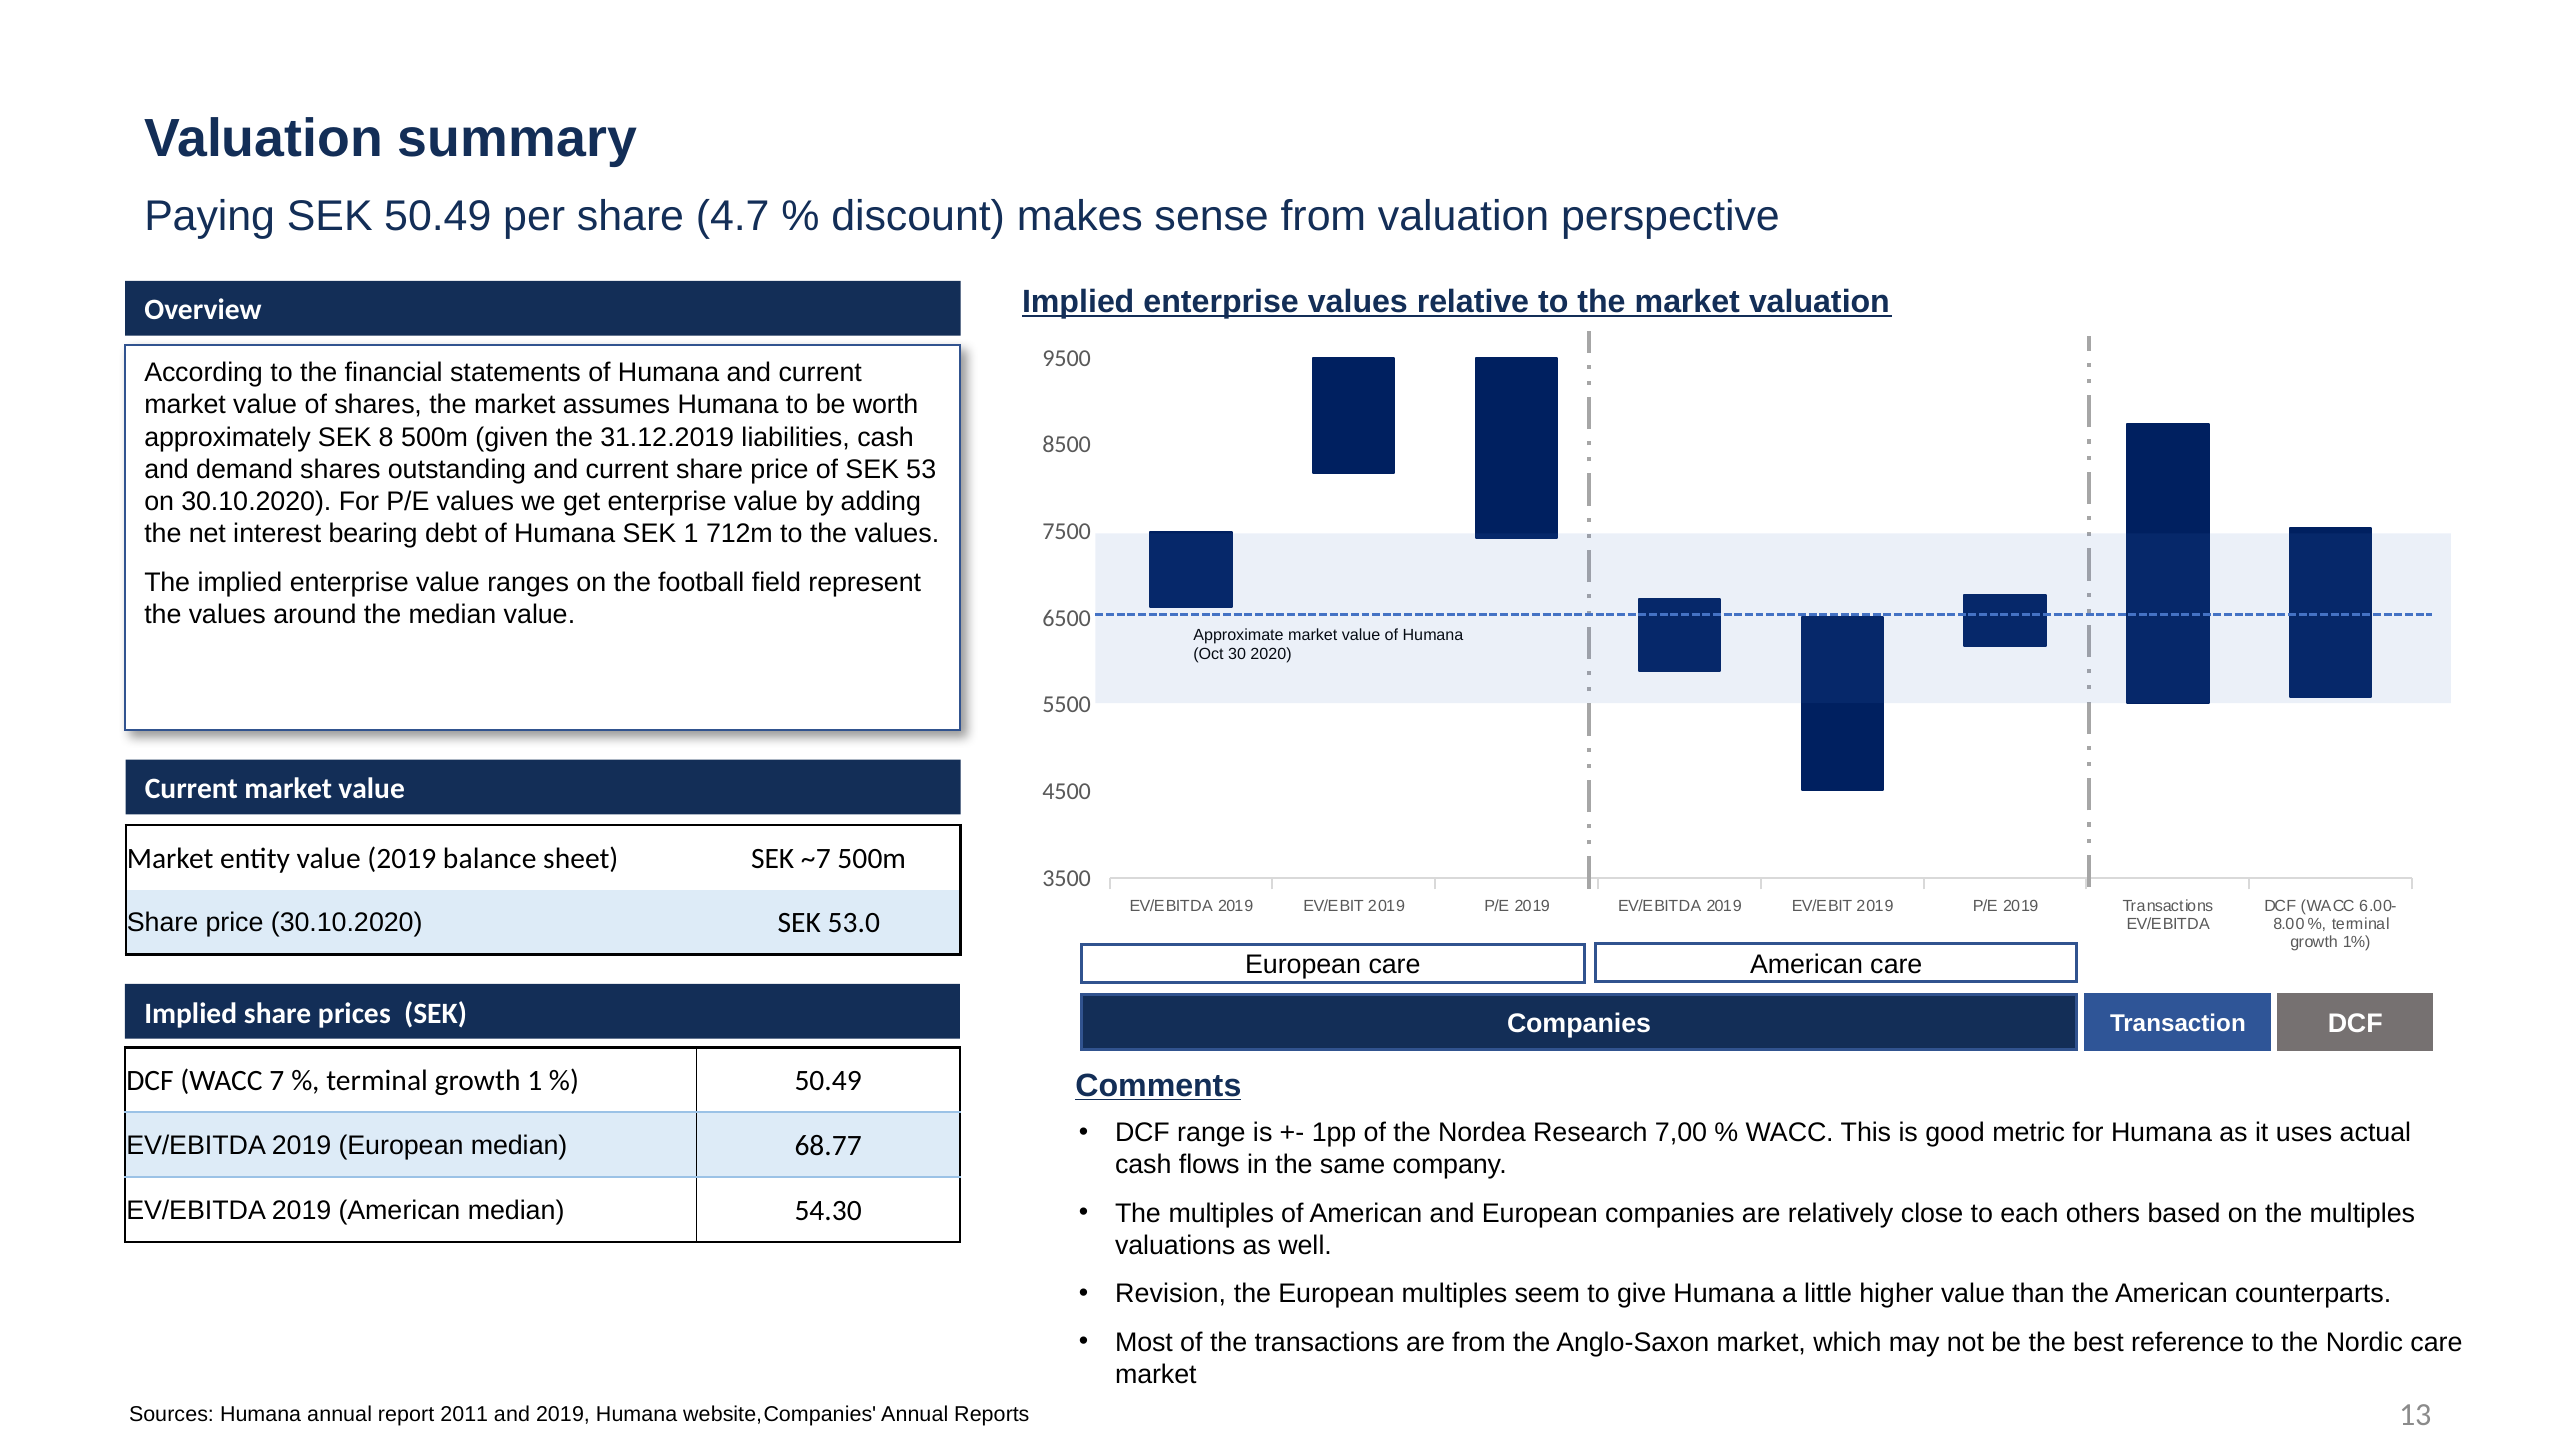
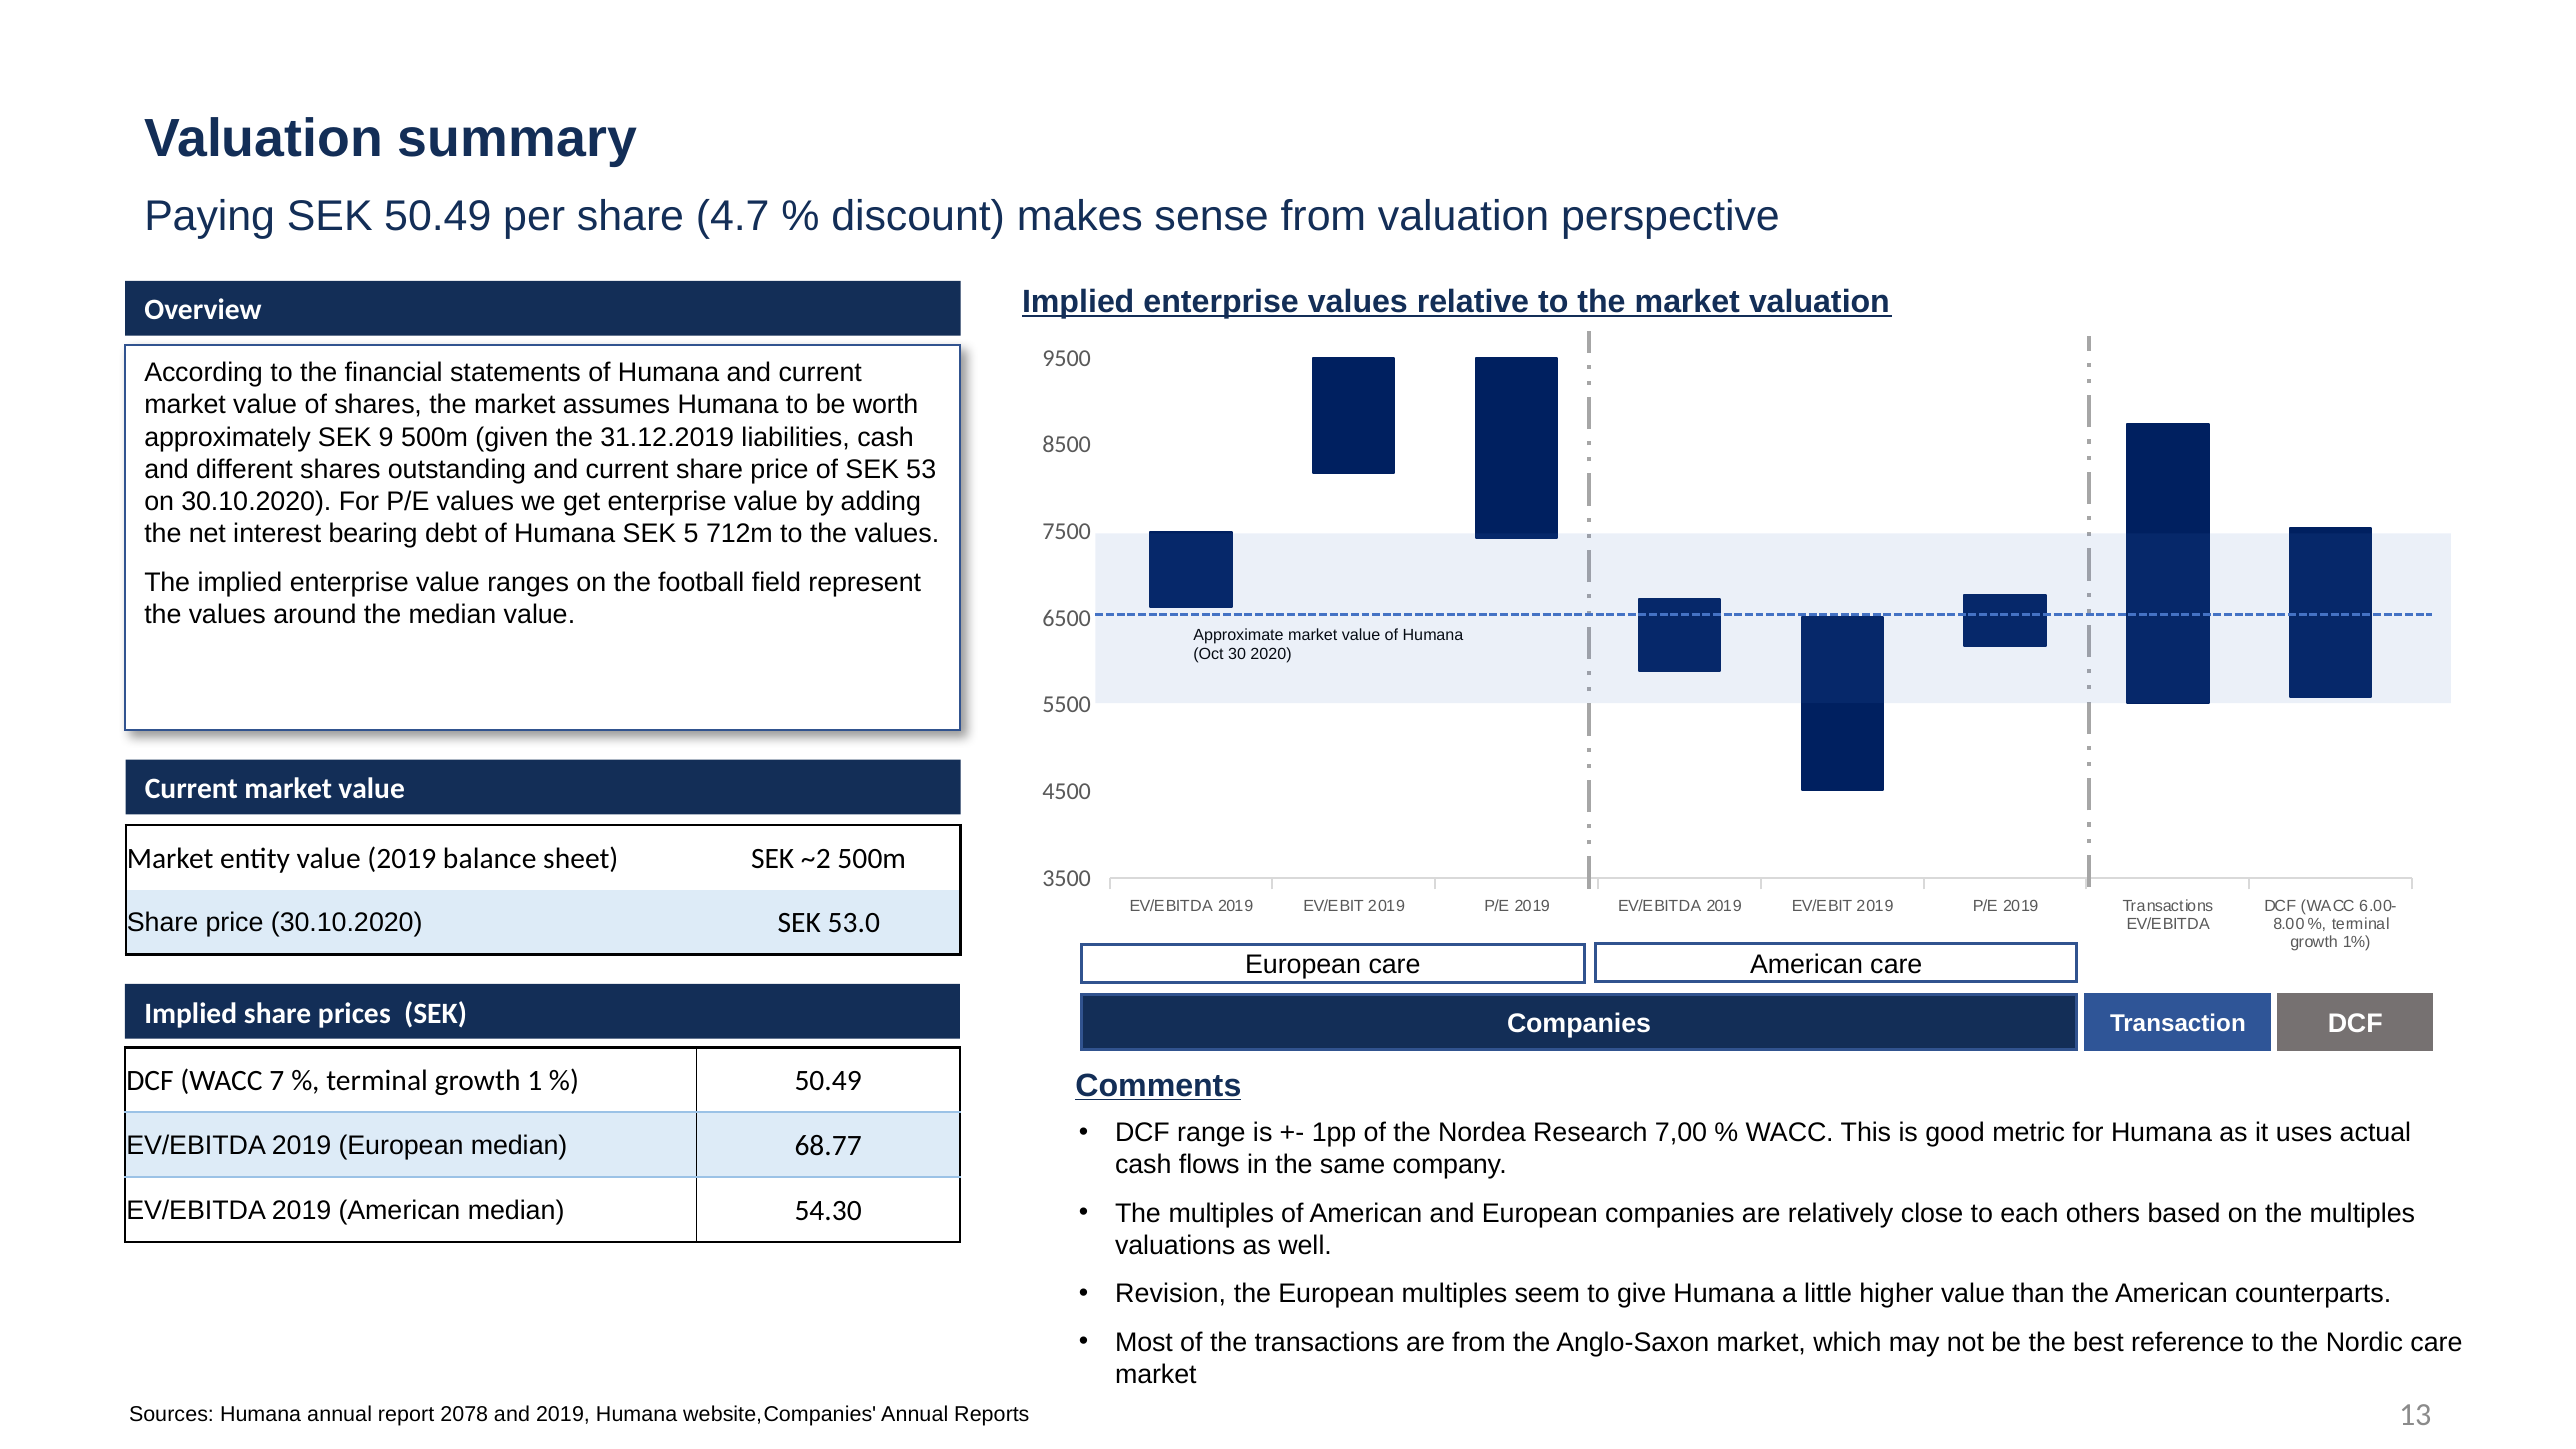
8: 8 -> 9
demand: demand -> different
SEK 1: 1 -> 5
~7: ~7 -> ~2
2011: 2011 -> 2078
